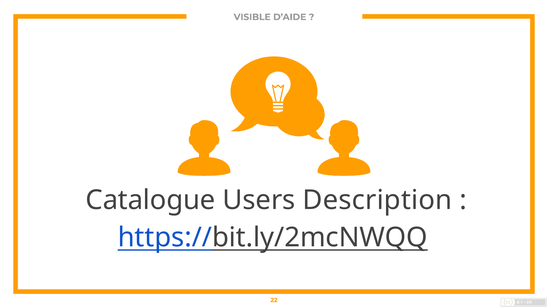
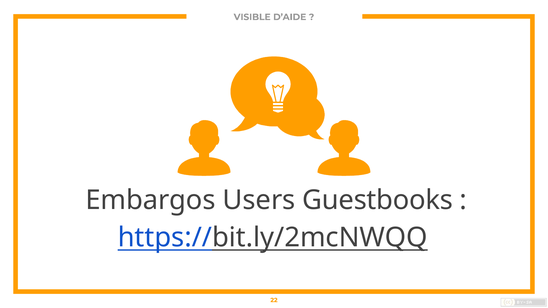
Catalogue: Catalogue -> Embargos
Description: Description -> Guestbooks
